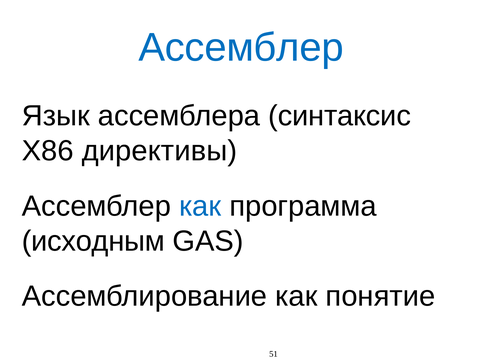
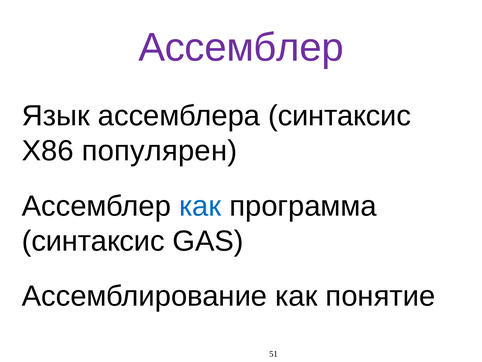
Ассемблер at (241, 47) colour: blue -> purple
директивы: директивы -> популярен
исходным at (93, 241): исходным -> синтаксис
